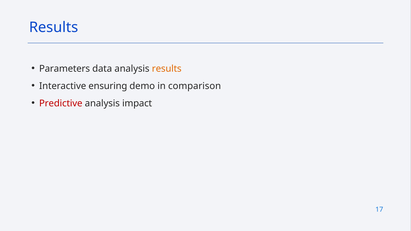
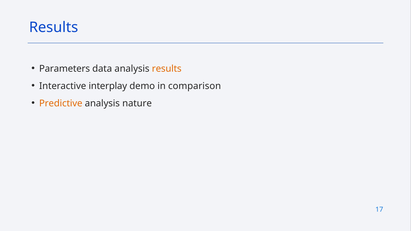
ensuring: ensuring -> interplay
Predictive colour: red -> orange
impact: impact -> nature
